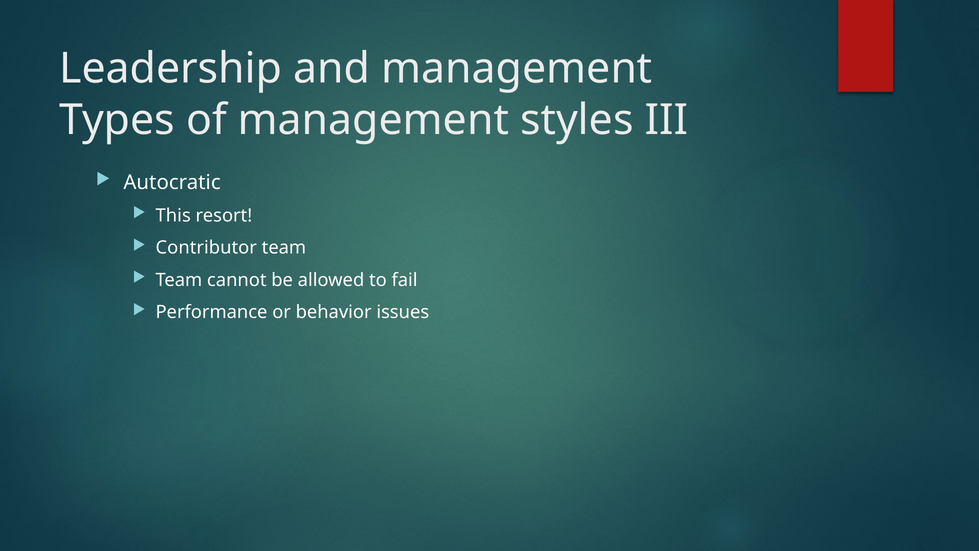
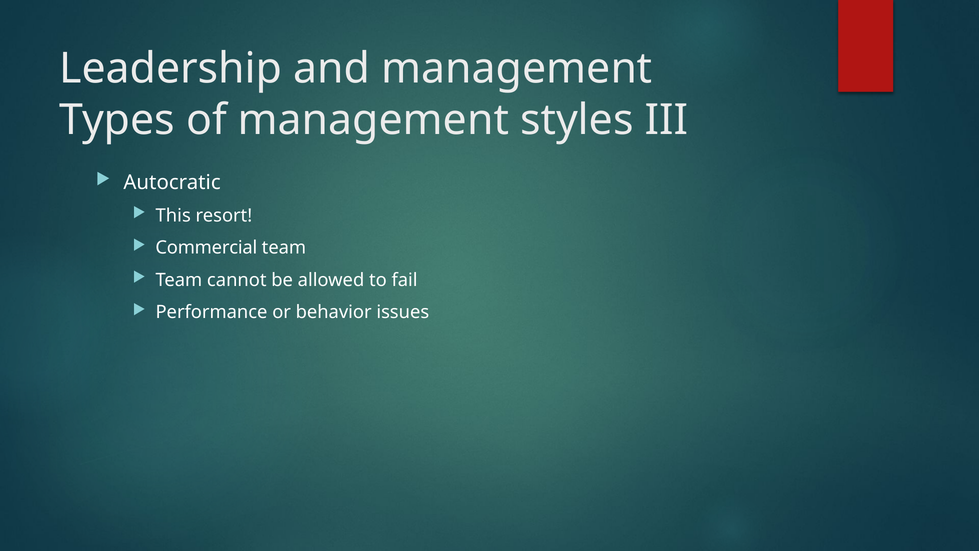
Contributor: Contributor -> Commercial
